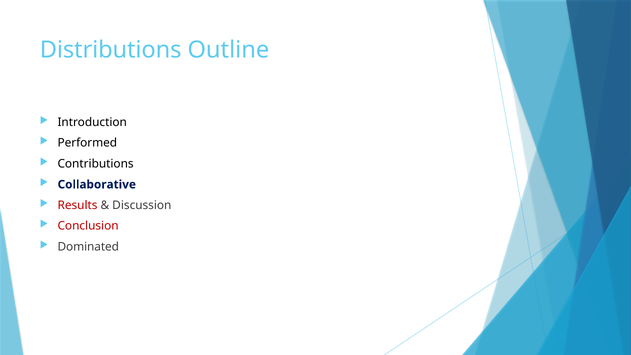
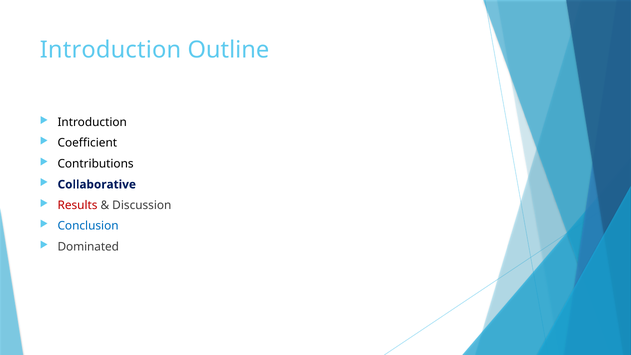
Distributions at (111, 50): Distributions -> Introduction
Performed: Performed -> Coefficient
Conclusion colour: red -> blue
